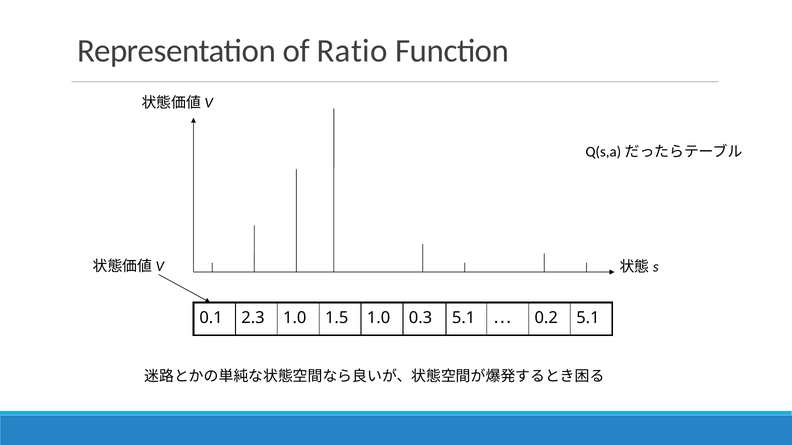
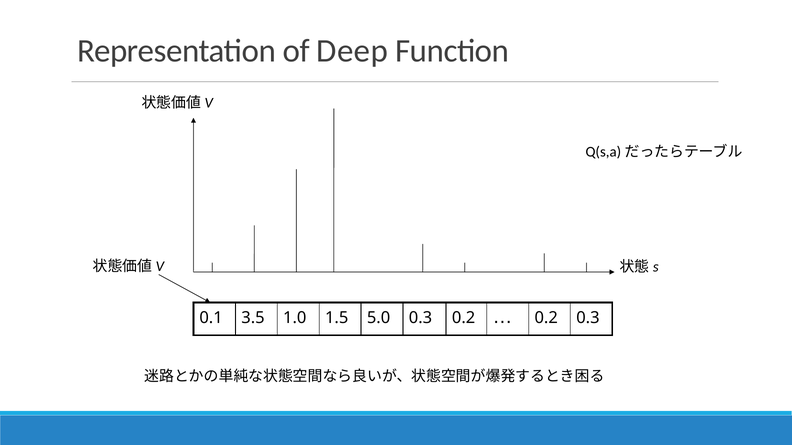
Ratio: Ratio -> Deep
2.3: 2.3 -> 3.5
1.5 1.0: 1.0 -> 5.0
0.3 5.1: 5.1 -> 0.2
0.2 5.1: 5.1 -> 0.3
